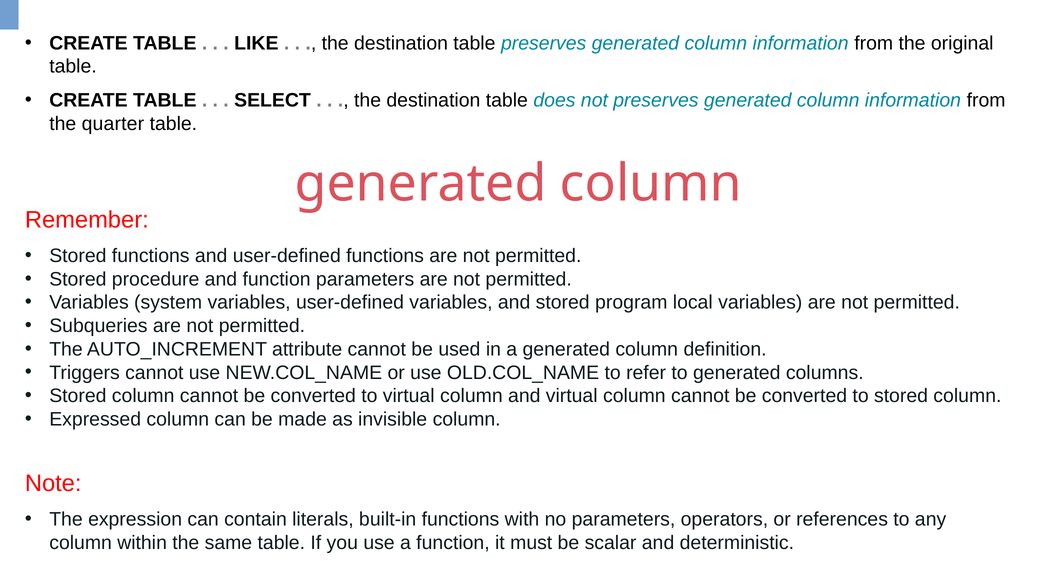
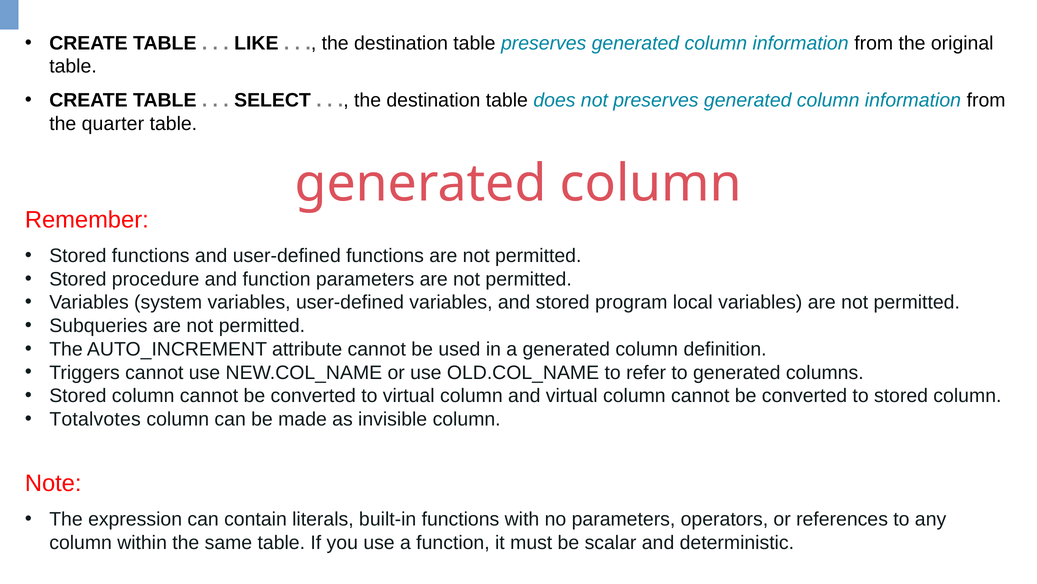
Expressed: Expressed -> Totalvotes
